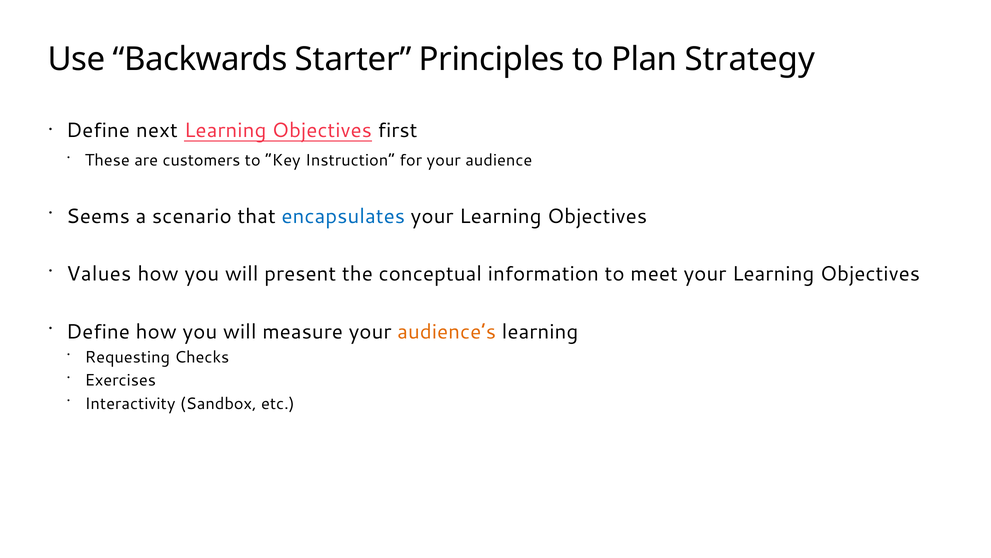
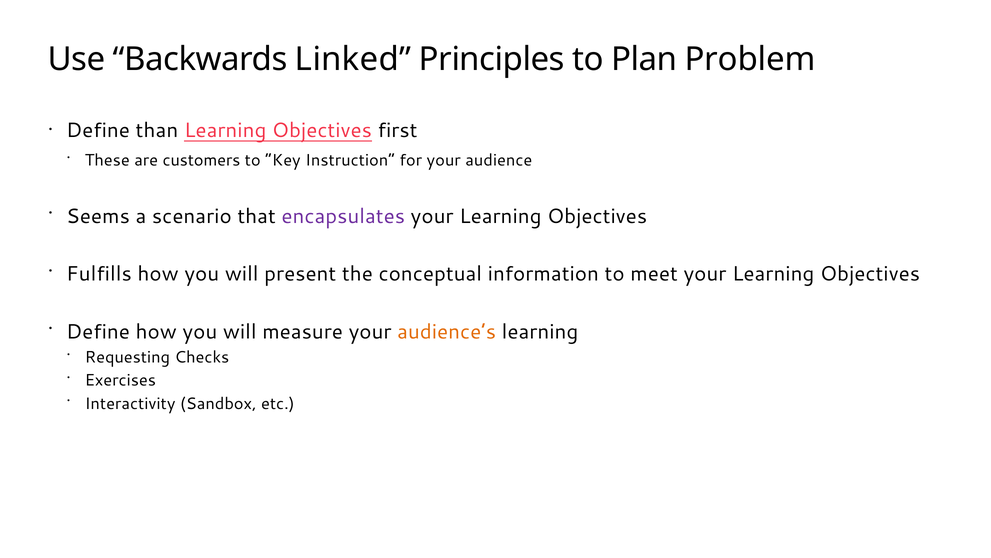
Starter: Starter -> Linked
Strategy: Strategy -> Problem
next: next -> than
encapsulates colour: blue -> purple
Values: Values -> Fulfills
